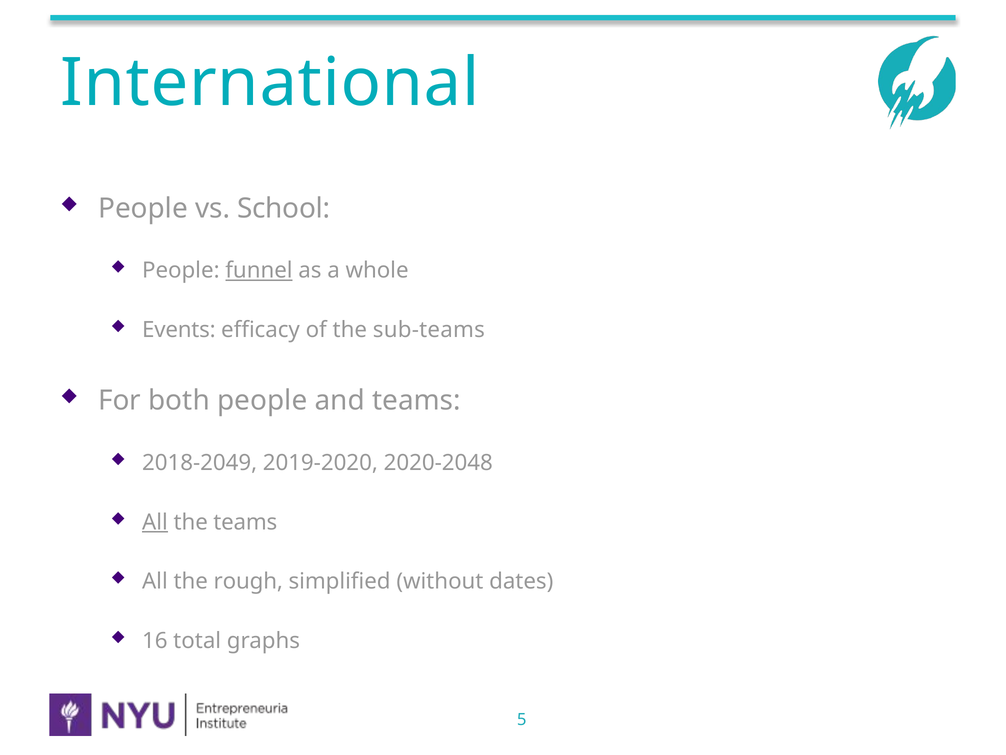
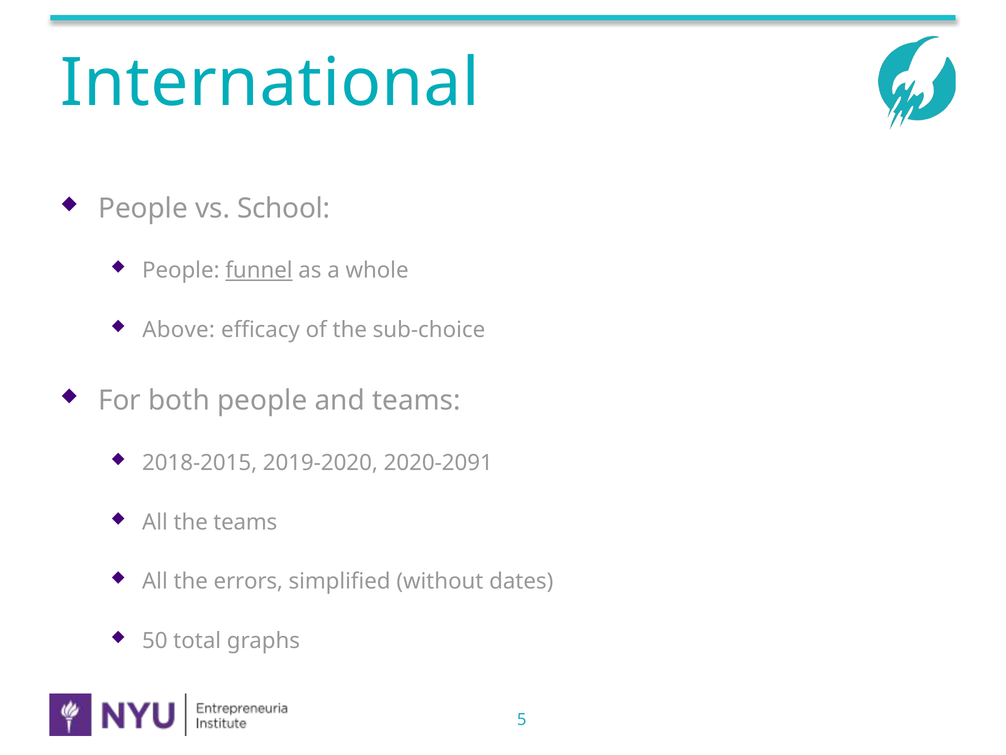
Events: Events -> Above
sub-teams: sub-teams -> sub-choice
2018-2049: 2018-2049 -> 2018-2015
2020-2048: 2020-2048 -> 2020-2091
All at (155, 522) underline: present -> none
rough: rough -> errors
16: 16 -> 50
